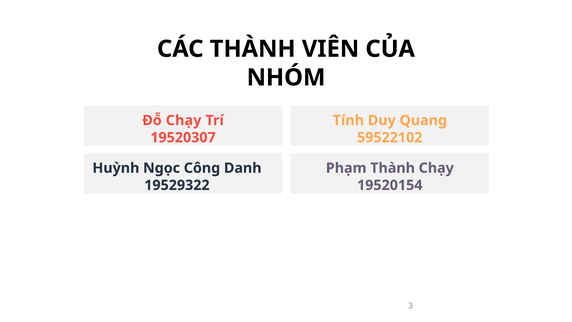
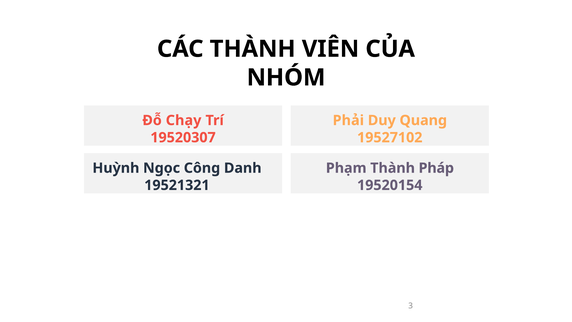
Tính: Tính -> Phải
59522102: 59522102 -> 19527102
Thành Chạy: Chạy -> Pháp
19529322: 19529322 -> 19521321
